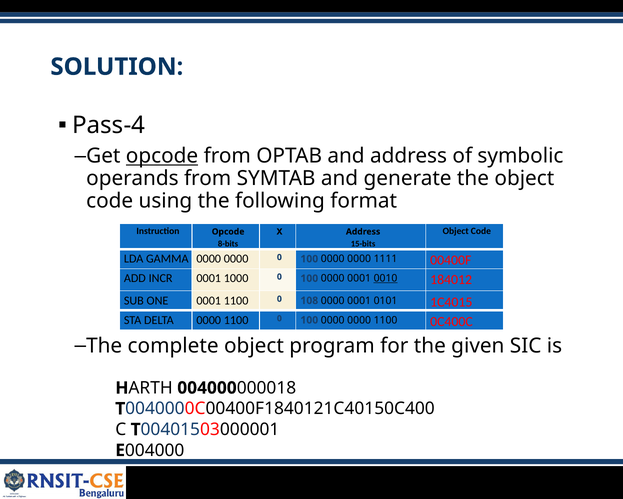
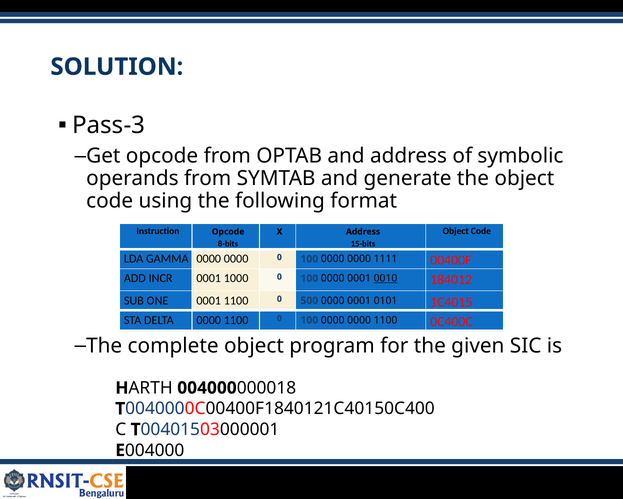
Pass-4: Pass-4 -> Pass-3
opcode at (162, 156) underline: present -> none
108: 108 -> 500
